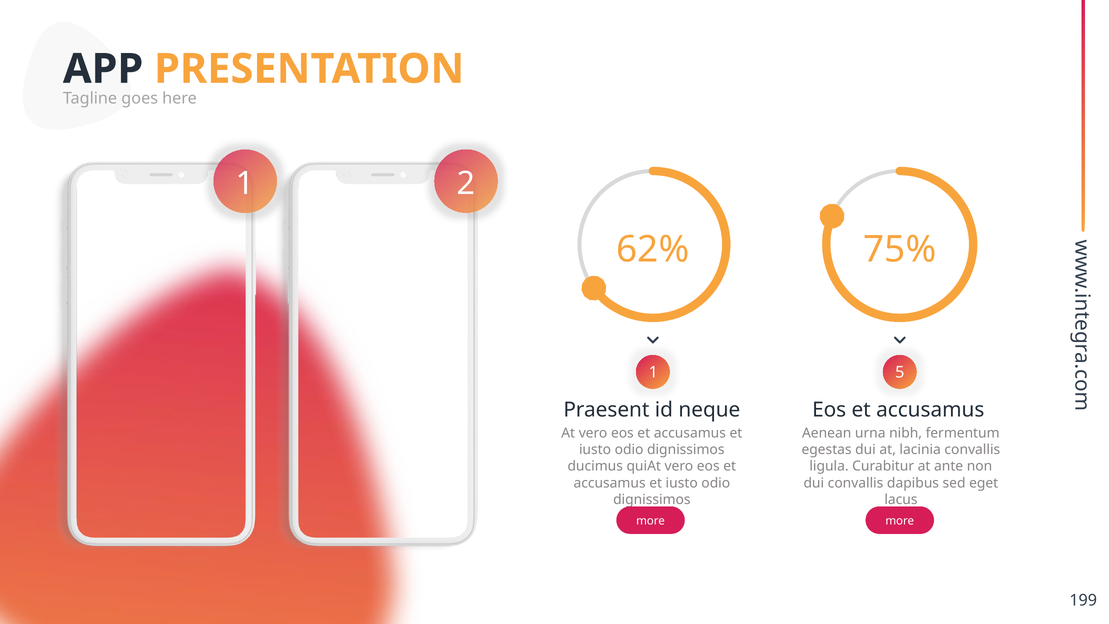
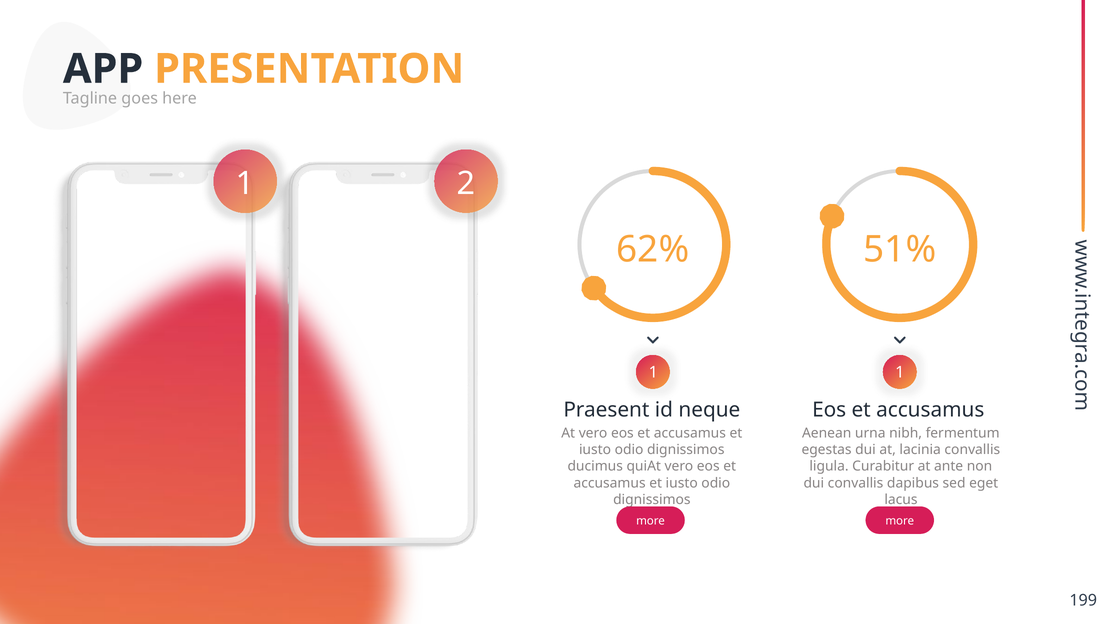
75%: 75% -> 51%
1 5: 5 -> 1
